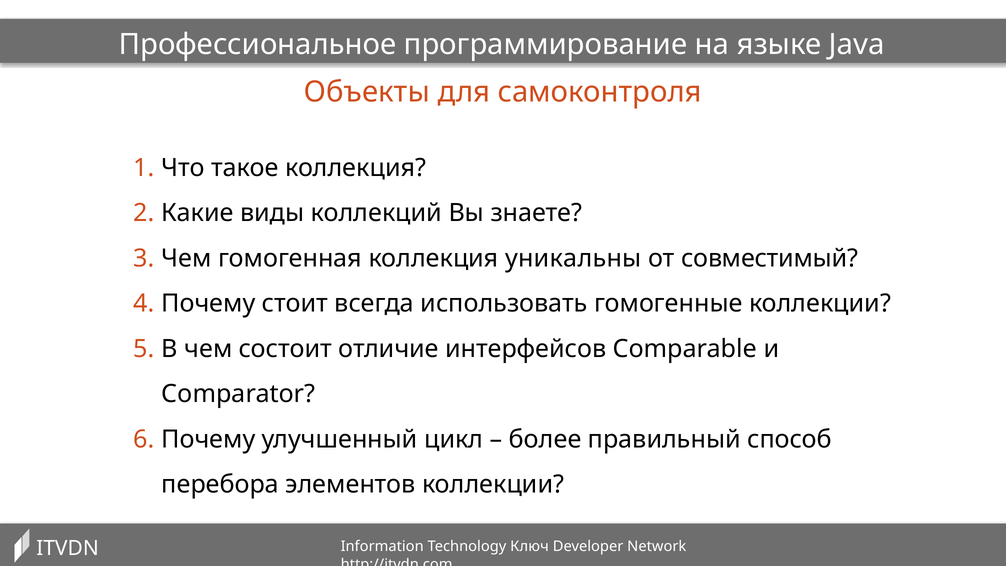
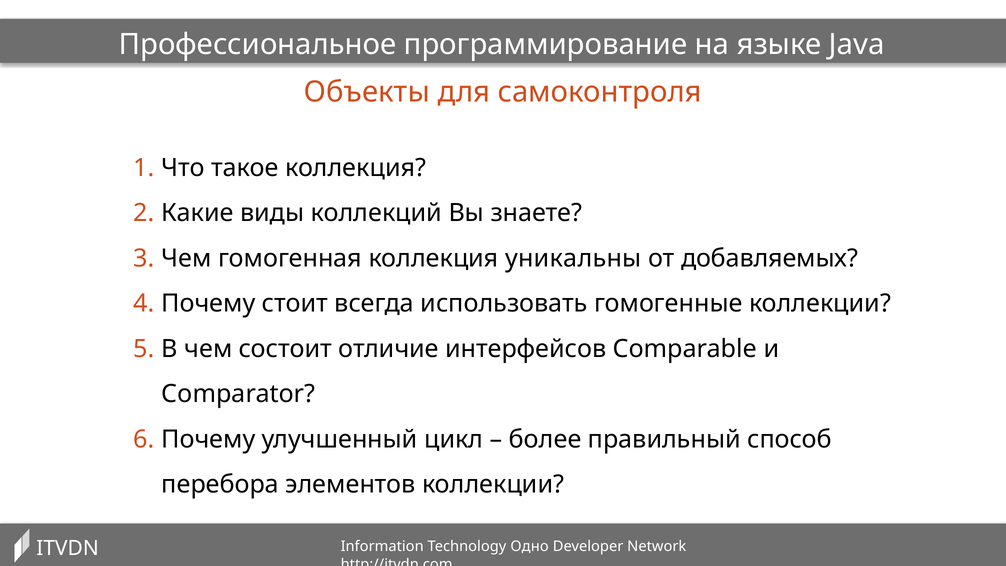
совместимый: совместимый -> добавляемых
Ключ: Ключ -> Одно
